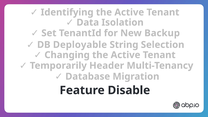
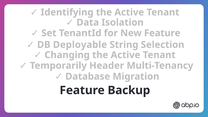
New Backup: Backup -> Feature
Disable: Disable -> Backup
